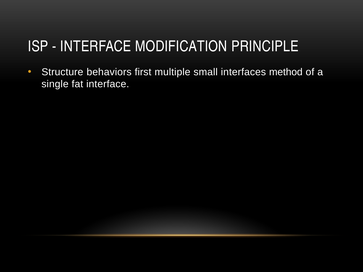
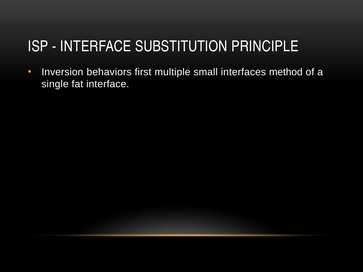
MODIFICATION: MODIFICATION -> SUBSTITUTION
Structure: Structure -> Inversion
